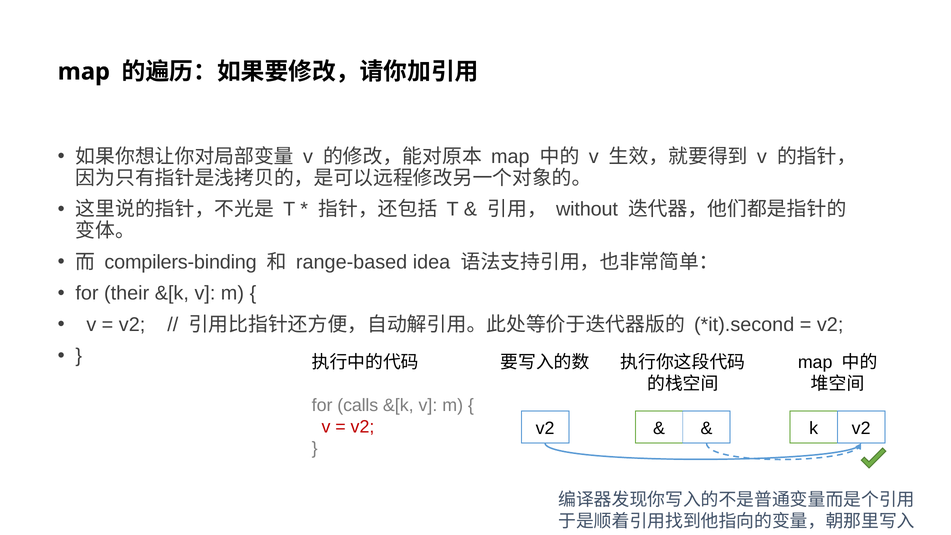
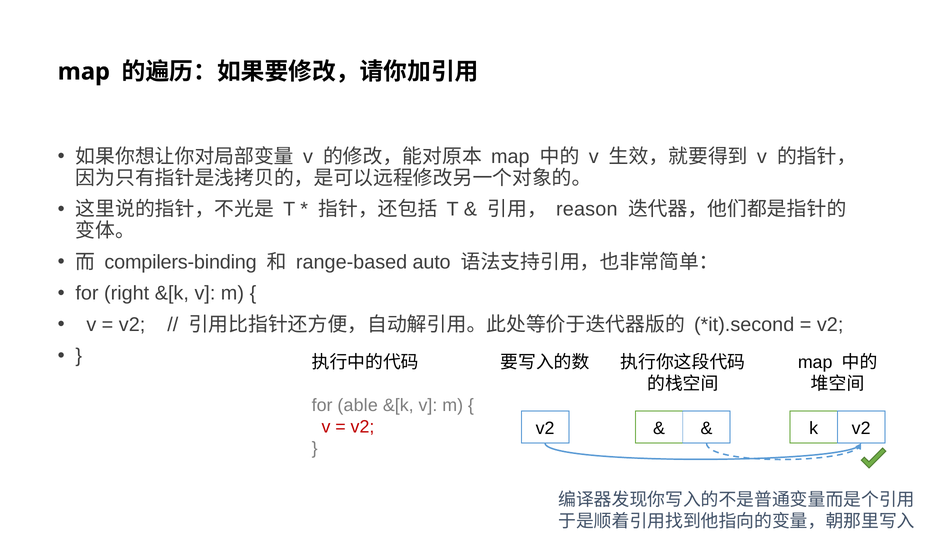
without: without -> reason
idea: idea -> auto
their: their -> right
calls: calls -> able
